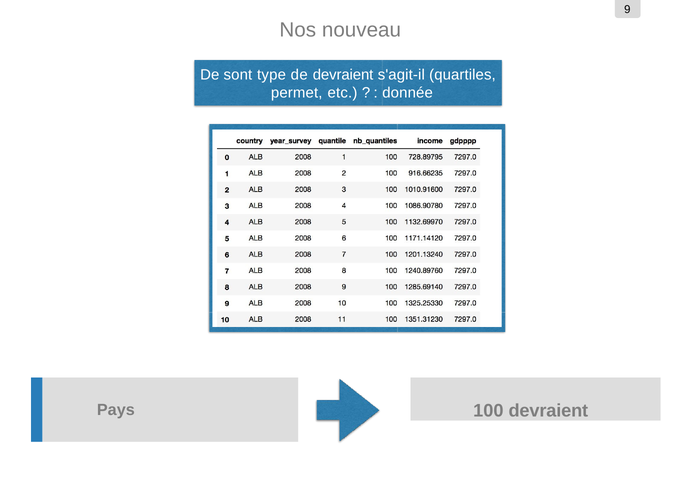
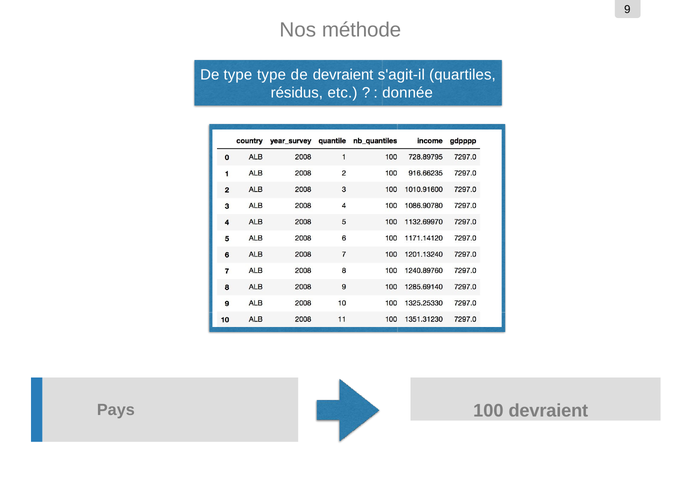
nouveau: nouveau -> méthode
De sont: sont -> type
permet: permet -> résidus
